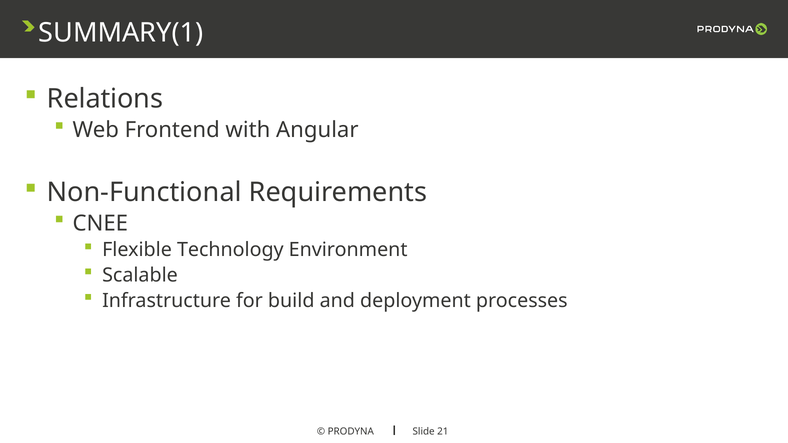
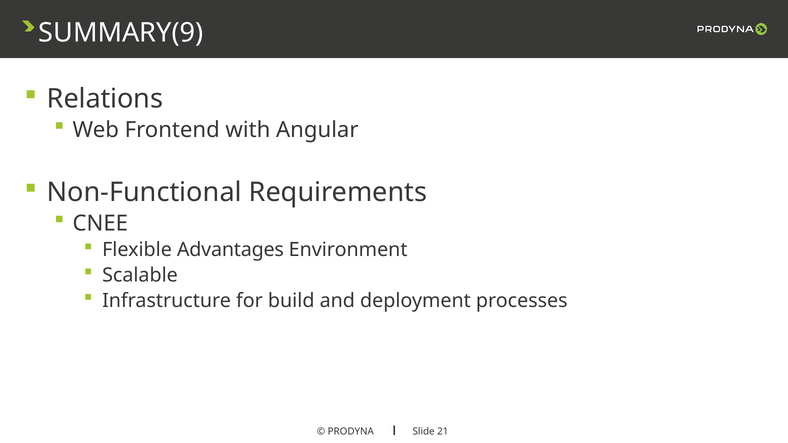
SUMMARY(1: SUMMARY(1 -> SUMMARY(9
Technology: Technology -> Advantages
